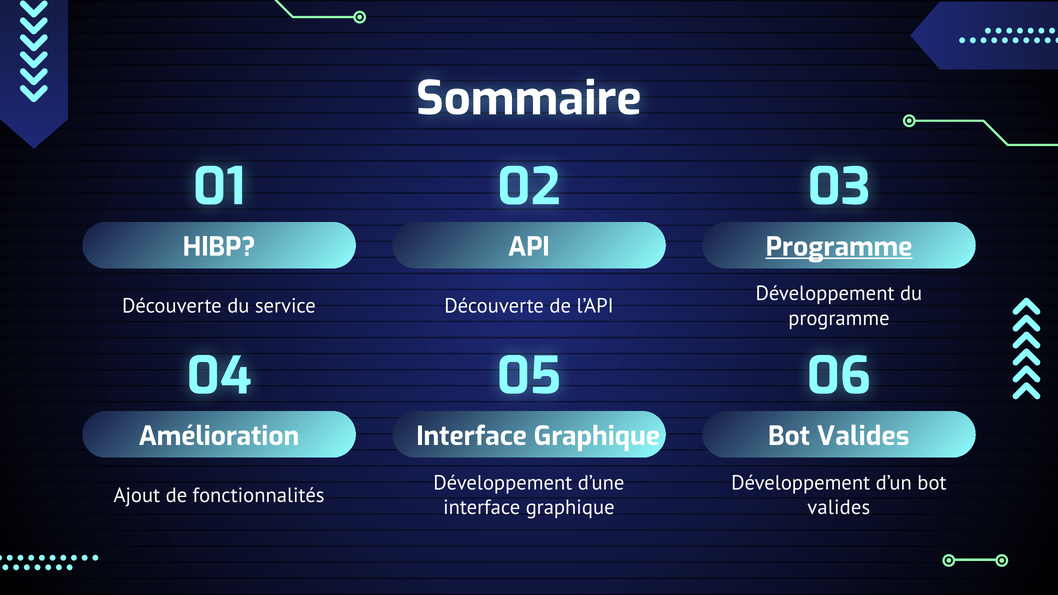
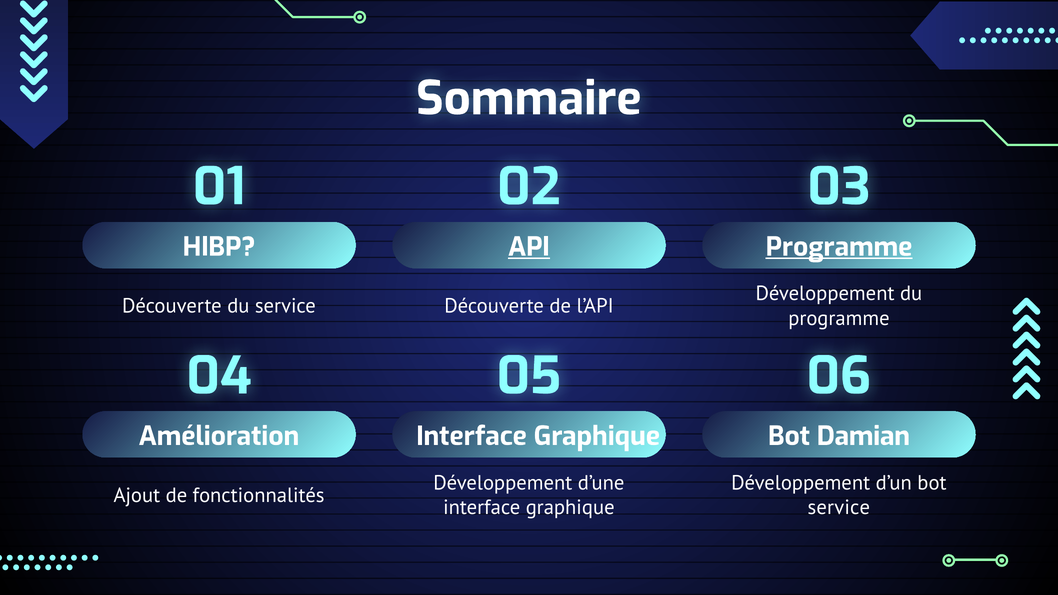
API underline: none -> present
Valides at (863, 436): Valides -> Damian
valides at (839, 508): valides -> service
